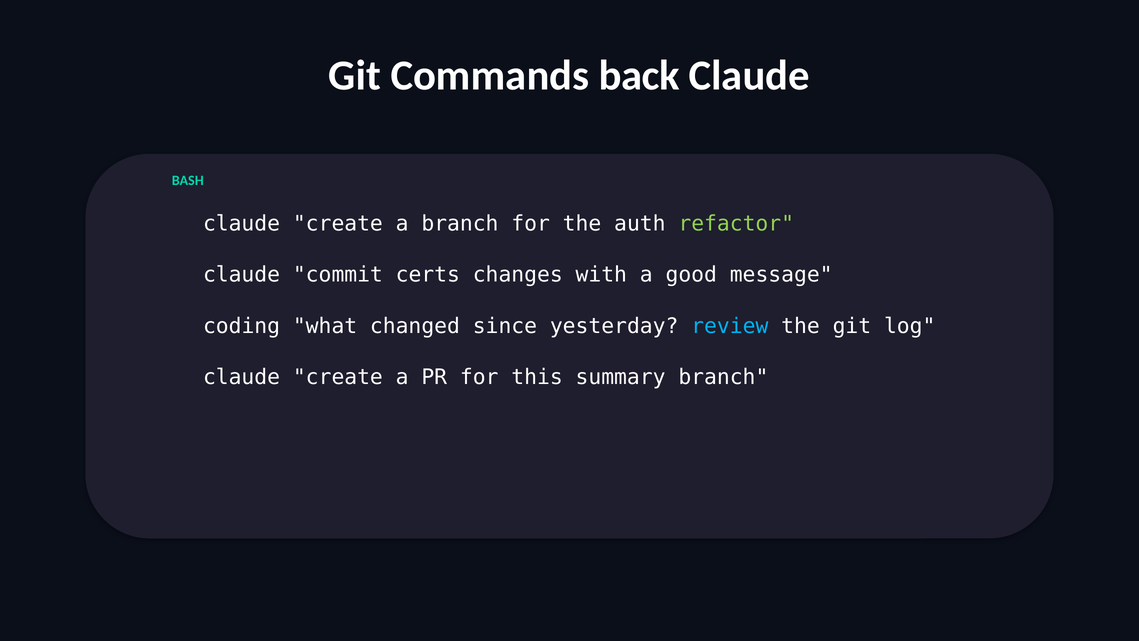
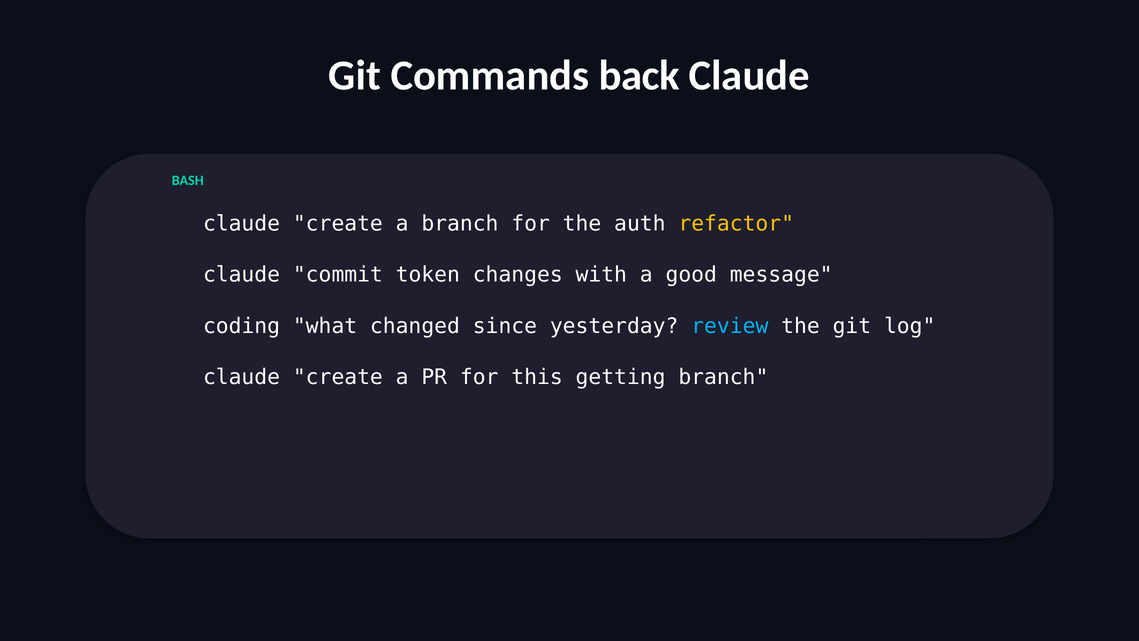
refactor colour: light green -> yellow
certs: certs -> token
summary: summary -> getting
